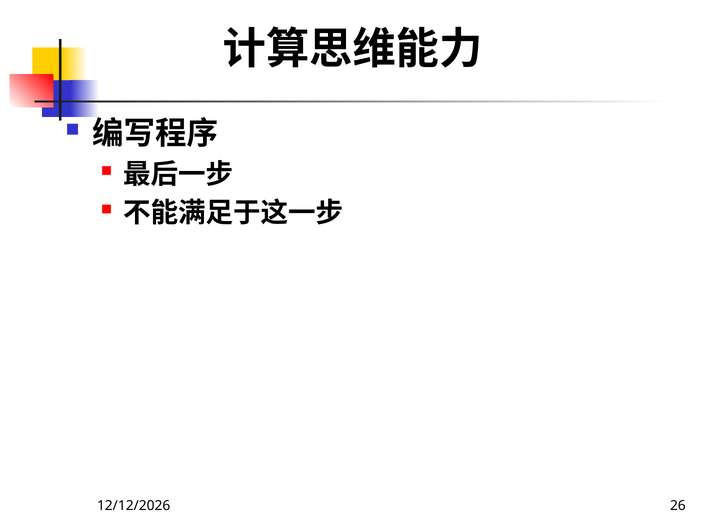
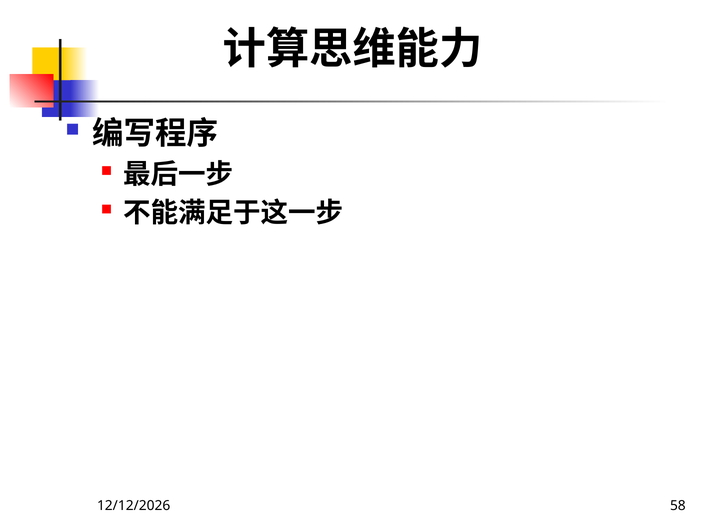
26: 26 -> 58
